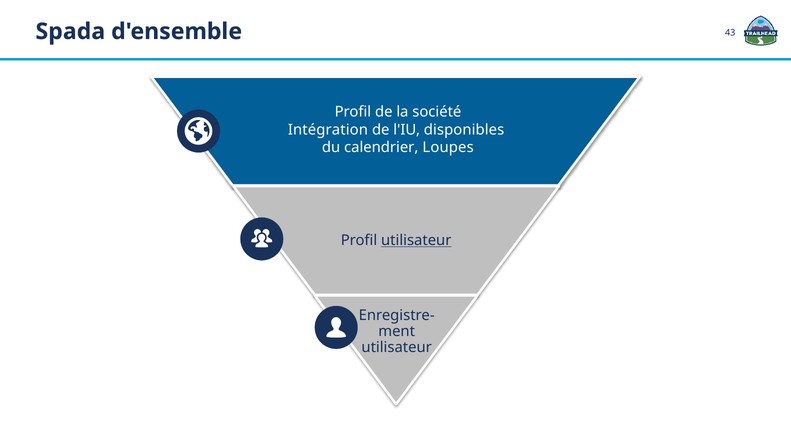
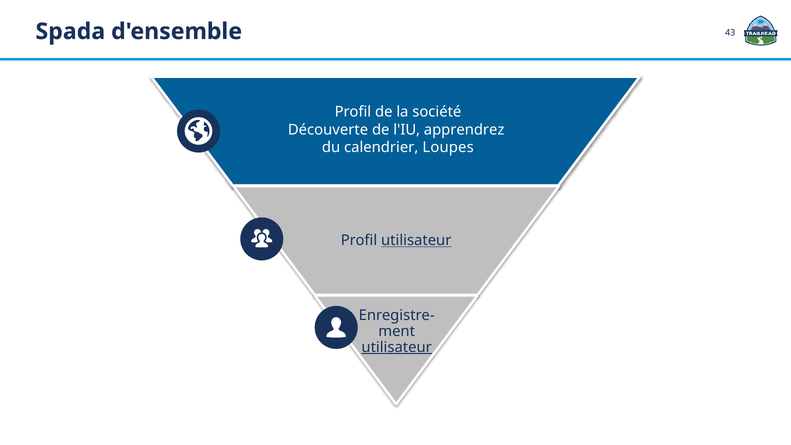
Intégration: Intégration -> Découverte
disponibles: disponibles -> apprendrez
utilisateur at (397, 347) underline: none -> present
